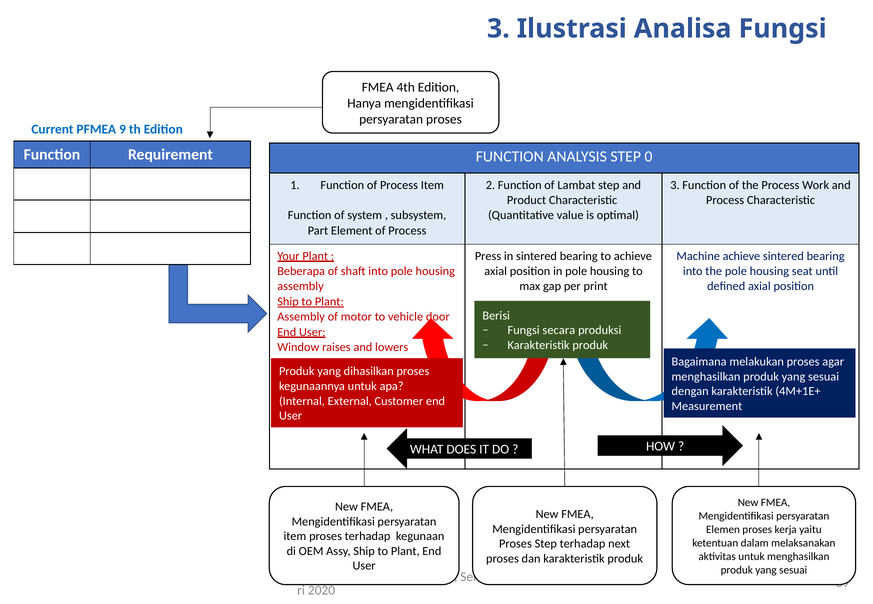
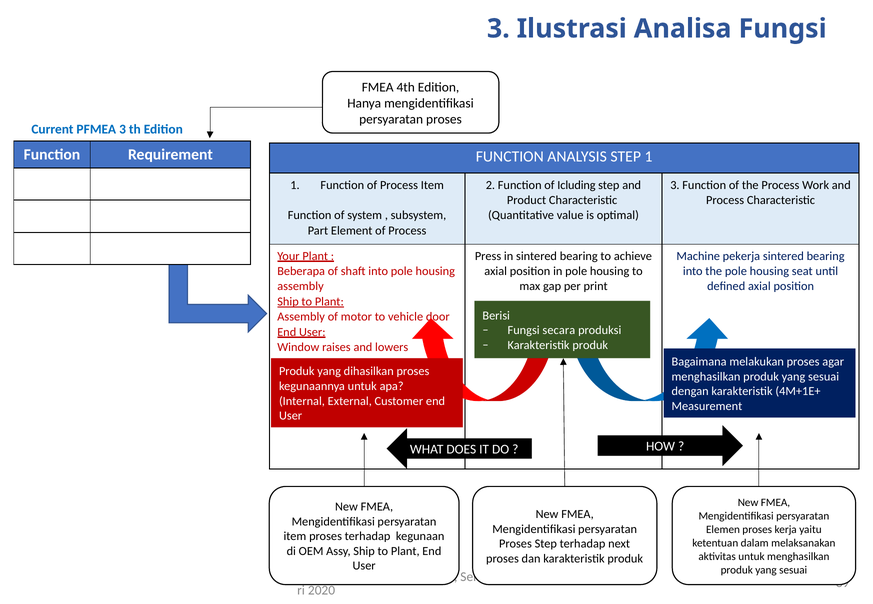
PFMEA 9: 9 -> 3
STEP 0: 0 -> 1
Lambat: Lambat -> Icluding
Machine achieve: achieve -> pekerja
